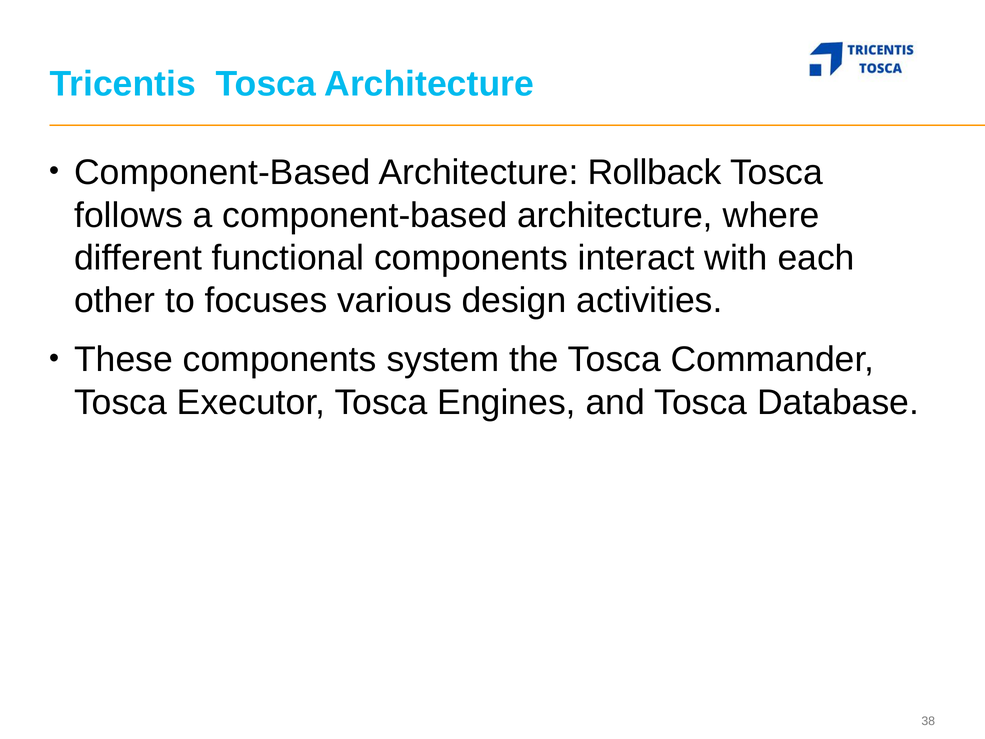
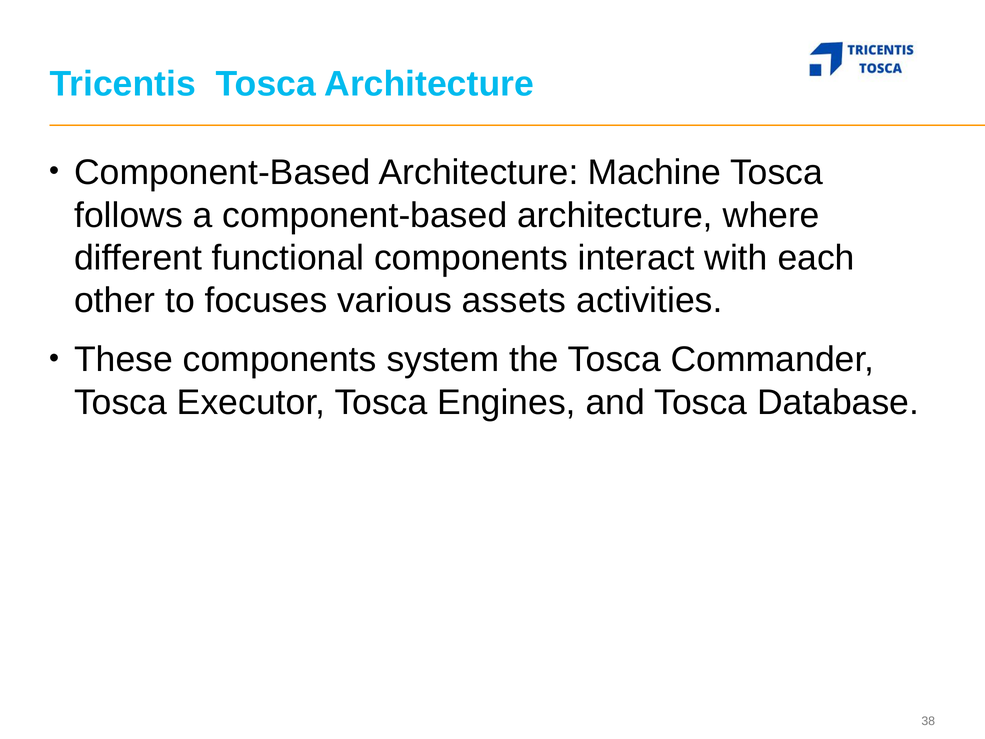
Rollback: Rollback -> Machine
design: design -> assets
